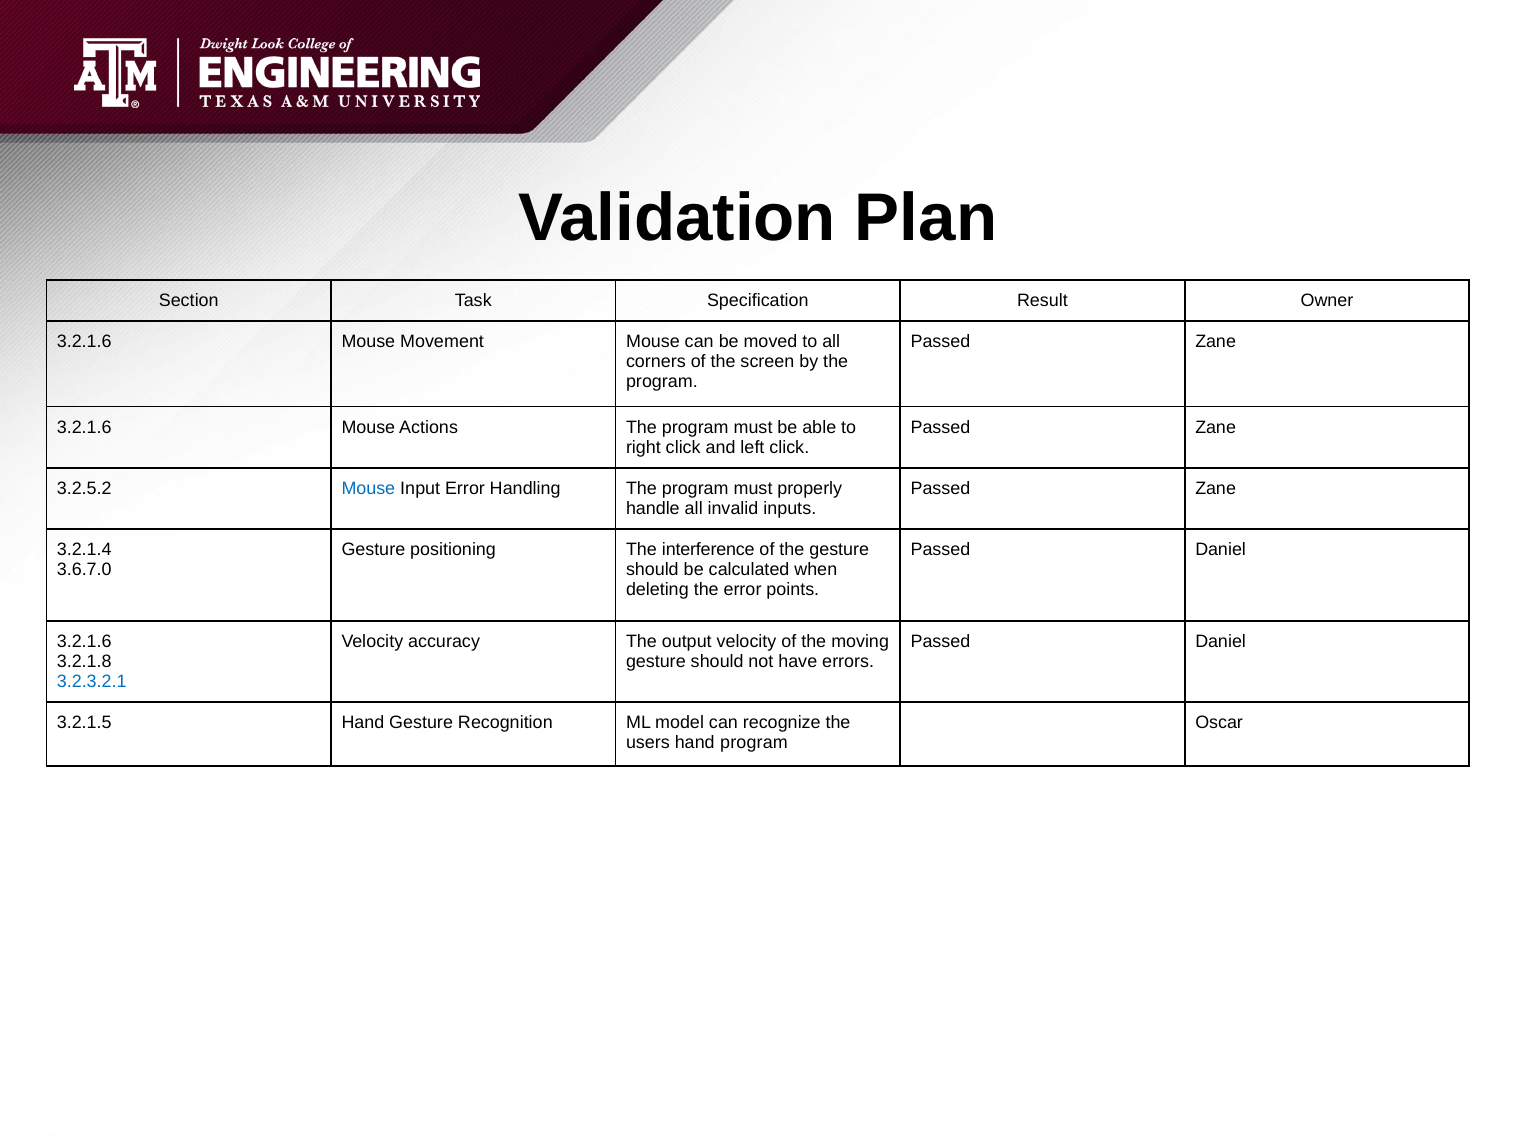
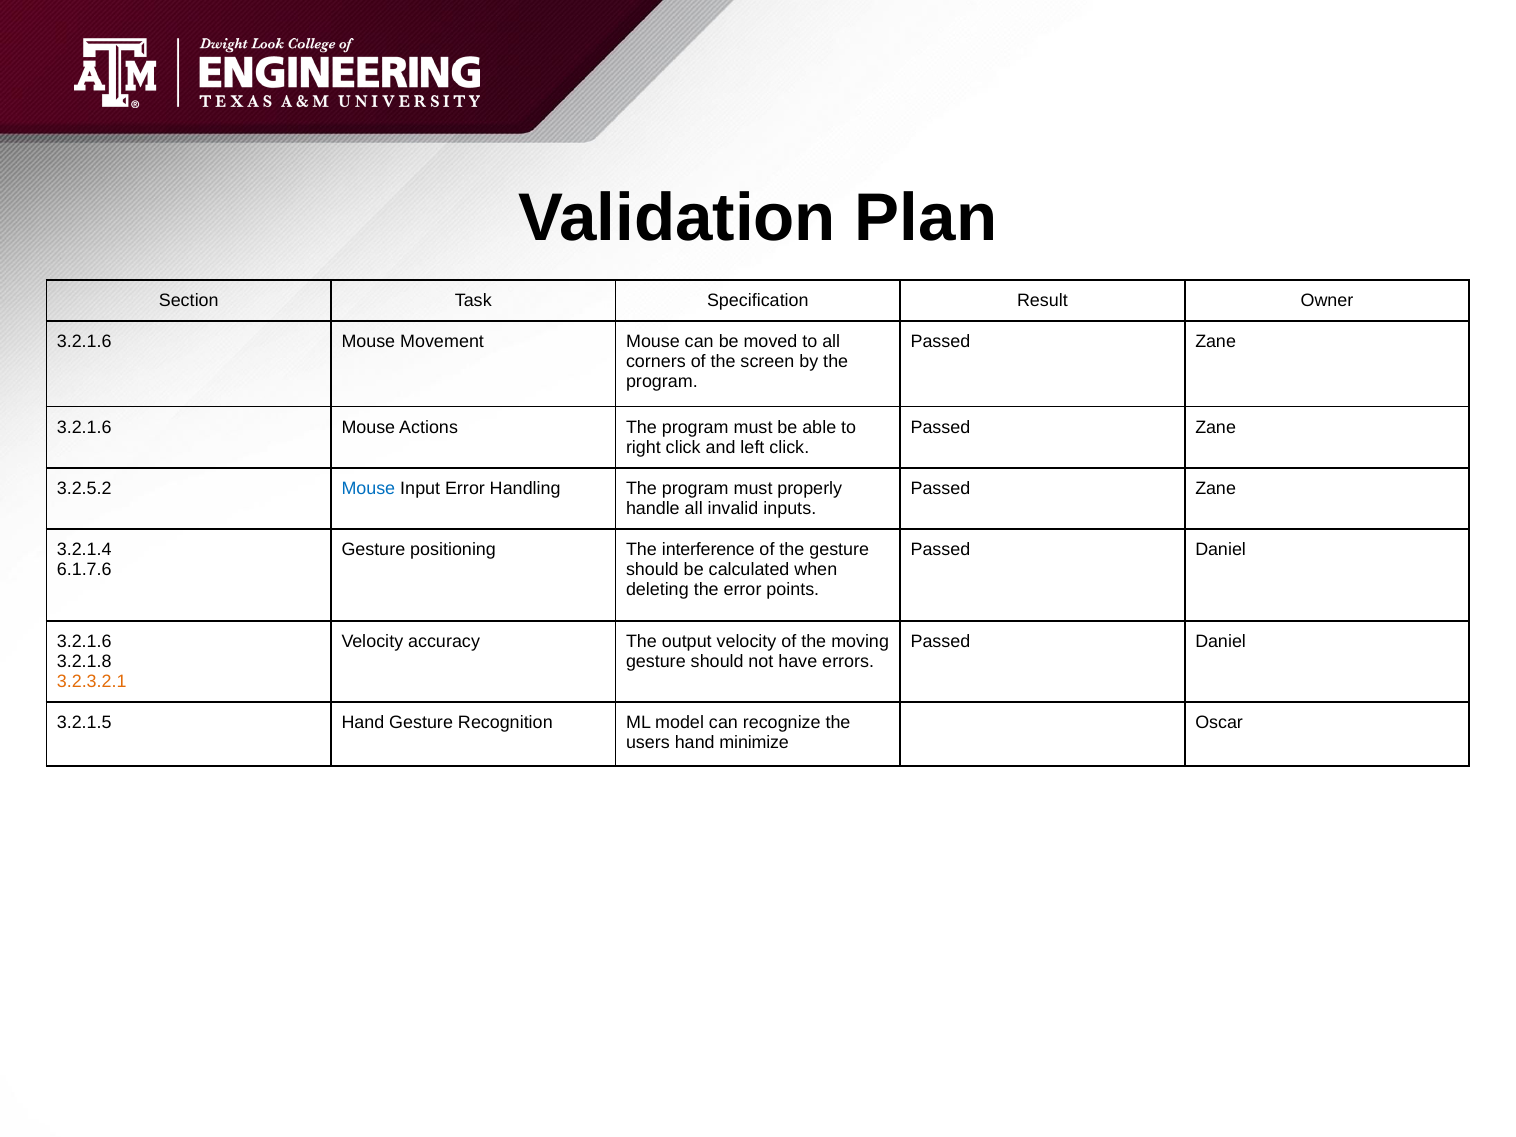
3.6.7.0: 3.6.7.0 -> 6.1.7.6
3.2.3.2.1 colour: blue -> orange
hand program: program -> minimize
